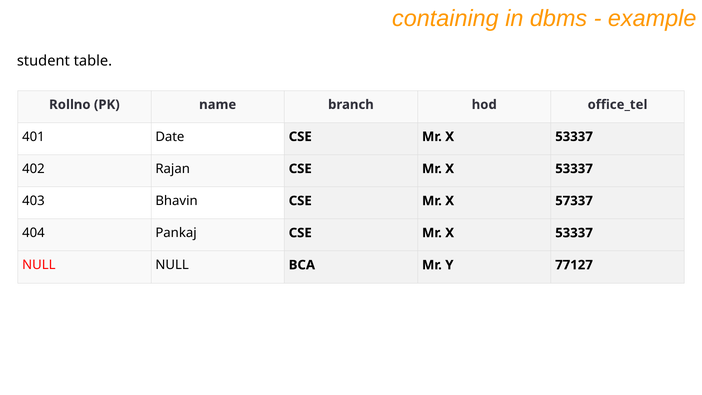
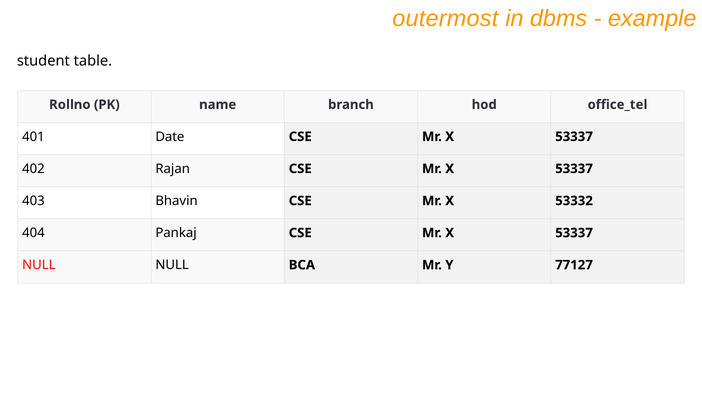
containing: containing -> outermost
57337: 57337 -> 53332
